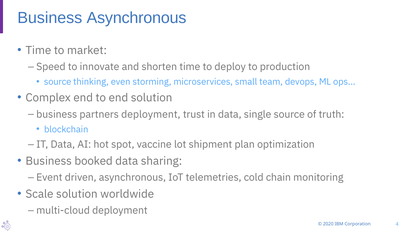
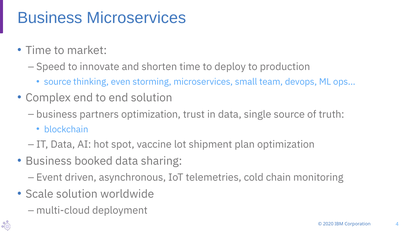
Business Asynchronous: Asynchronous -> Microservices
partners deployment: deployment -> optimization
